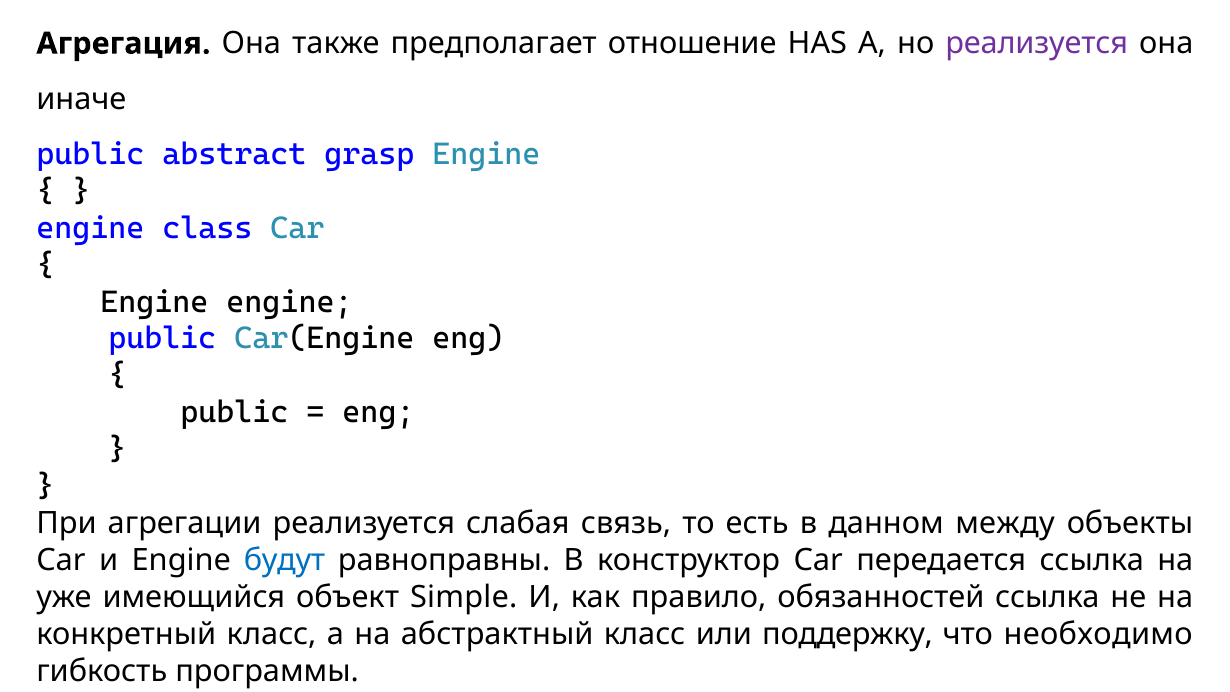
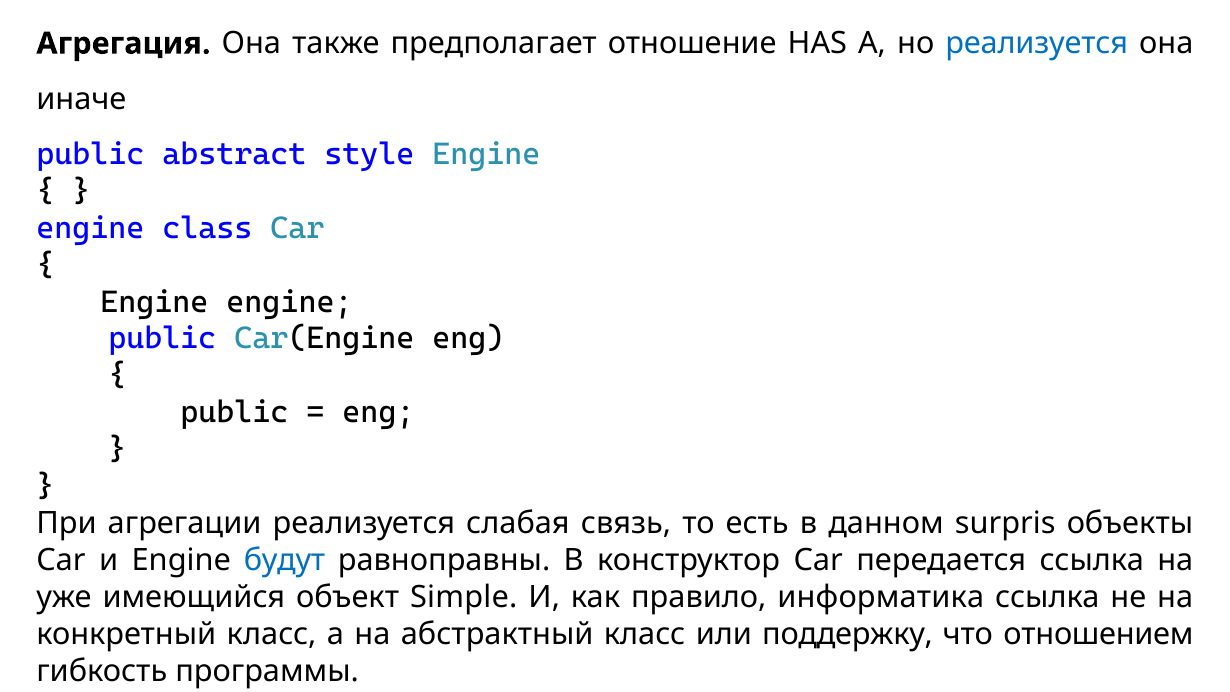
реализуется at (1037, 44) colour: purple -> blue
grasp: grasp -> style
между: между -> surpris
обязанностей: обязанностей -> информатика
необходимо: необходимо -> отношением
